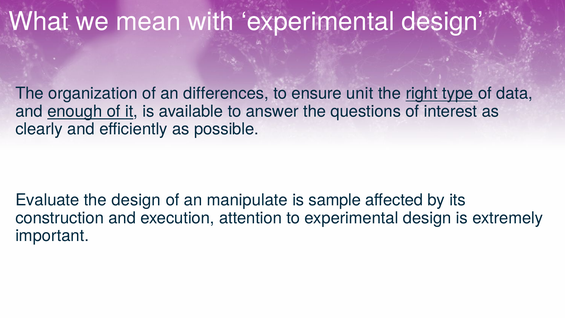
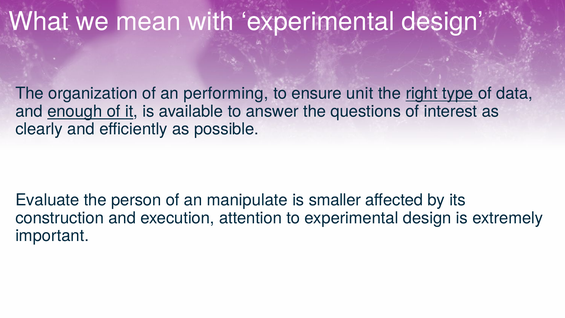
differences: differences -> performing
the design: design -> person
sample: sample -> smaller
